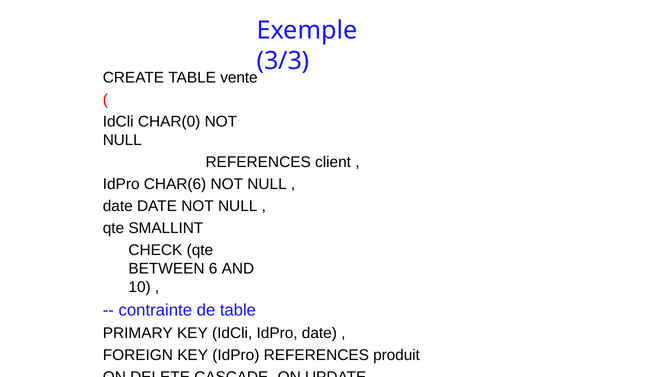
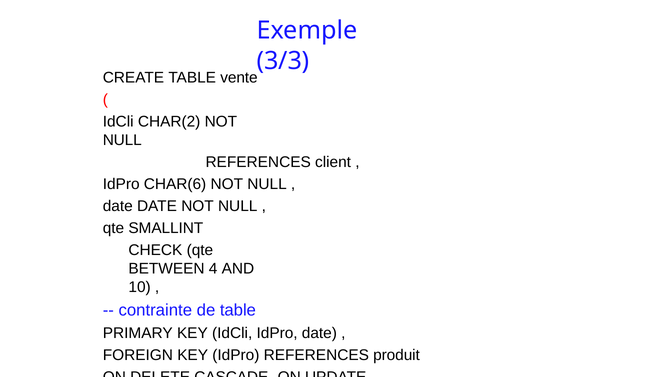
CHAR(0: CHAR(0 -> CHAR(2
6: 6 -> 4
